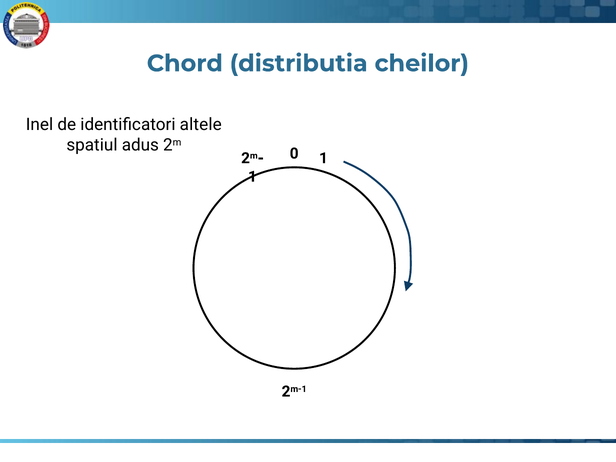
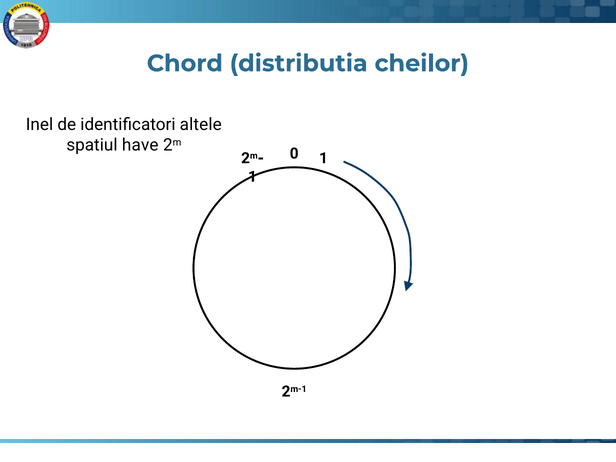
adus: adus -> have
